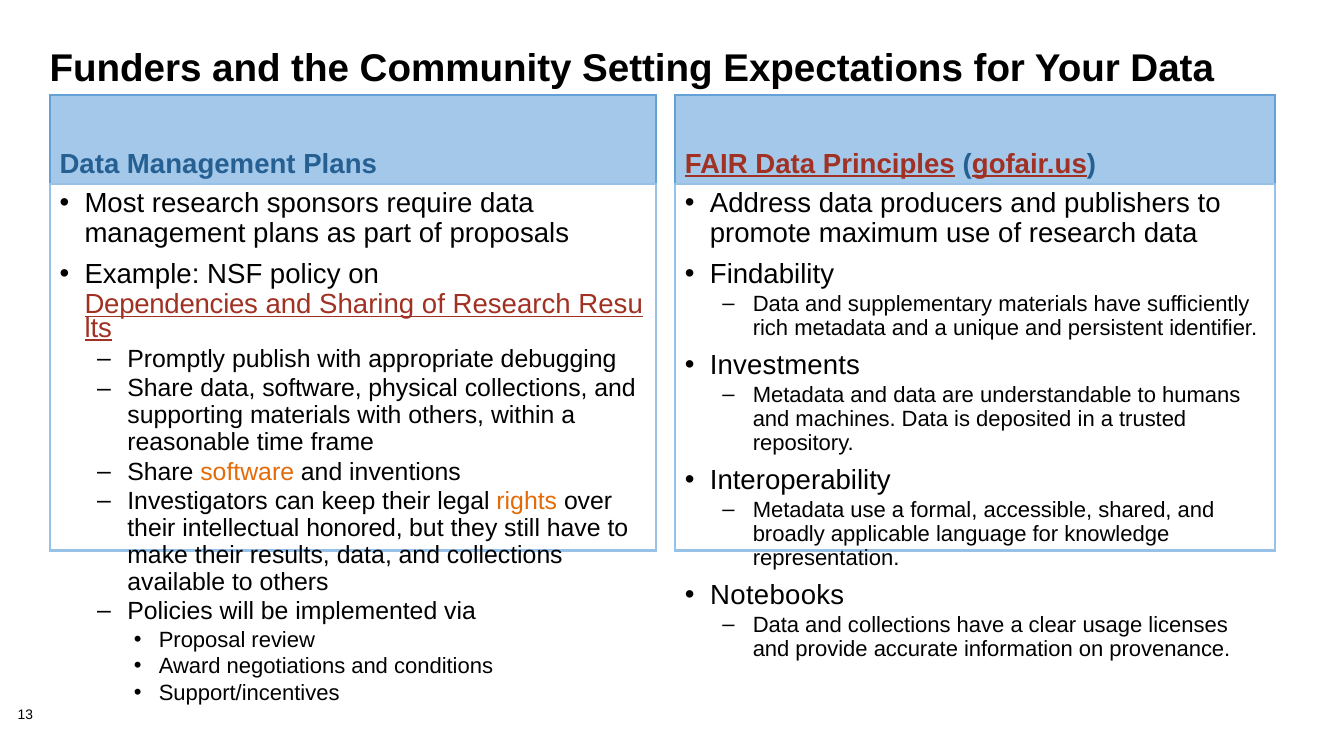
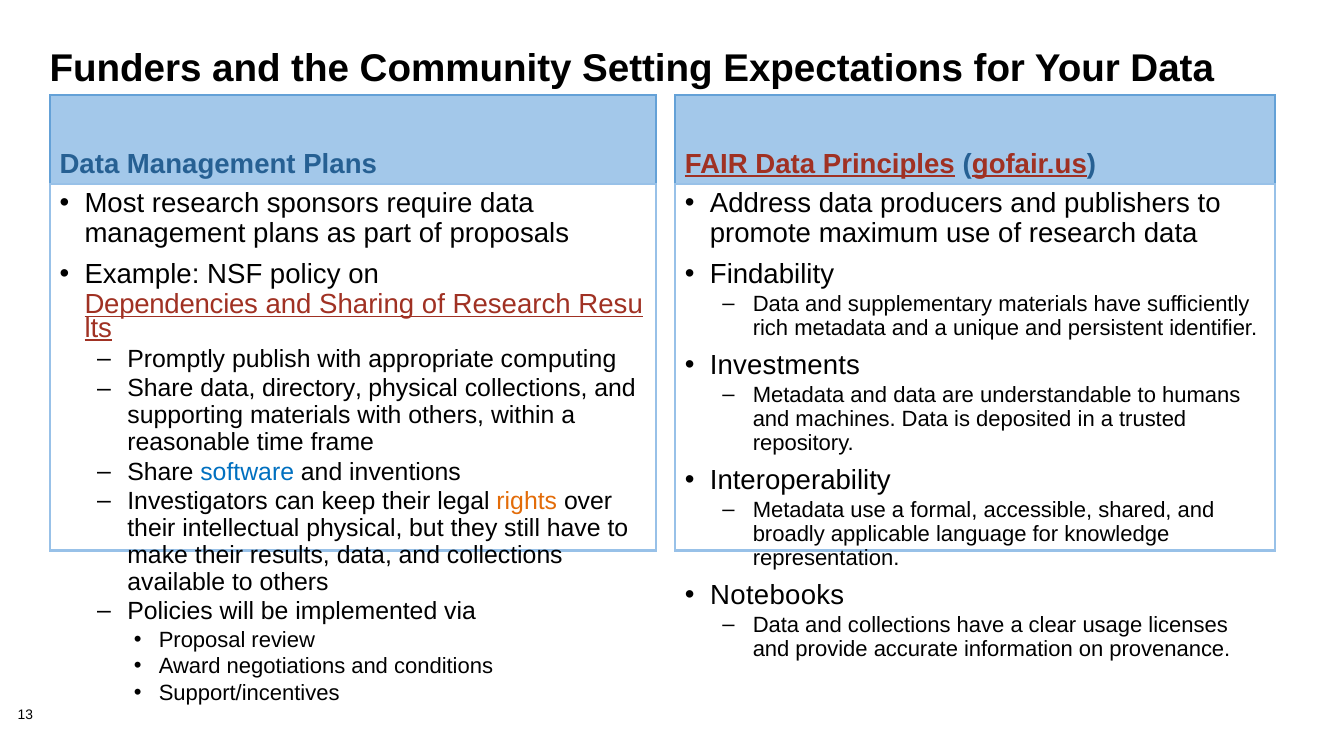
debugging: debugging -> computing
data software: software -> directory
software at (247, 472) colour: orange -> blue
intellectual honored: honored -> physical
